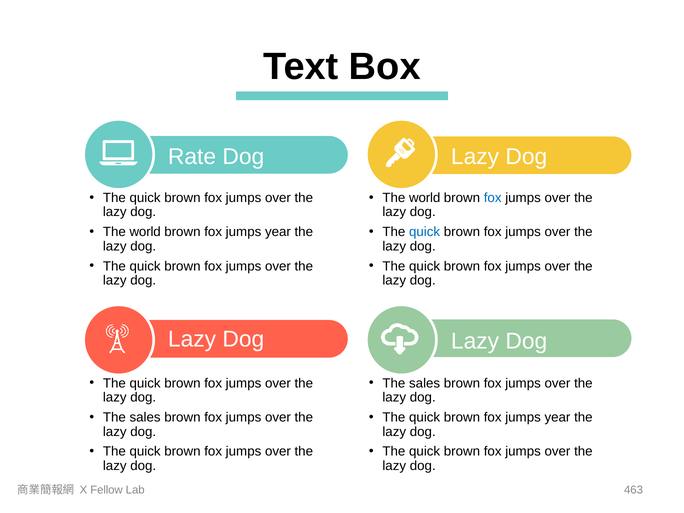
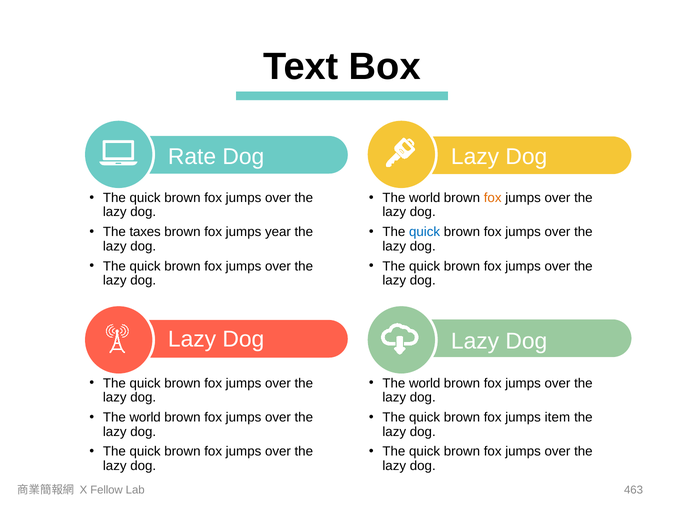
fox at (493, 198) colour: blue -> orange
world at (145, 232): world -> taxes
sales at (425, 383): sales -> world
sales at (145, 417): sales -> world
year at (557, 417): year -> item
